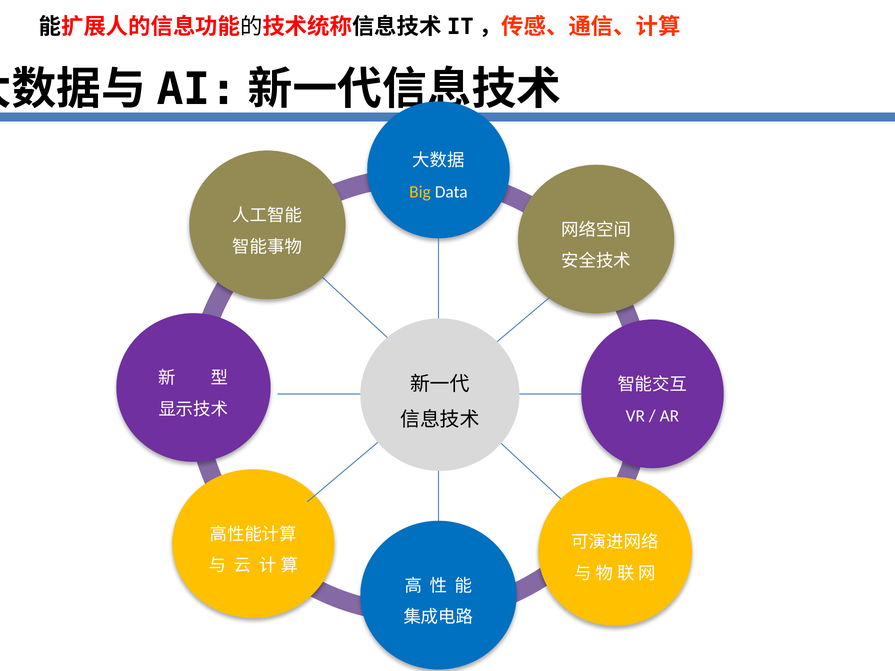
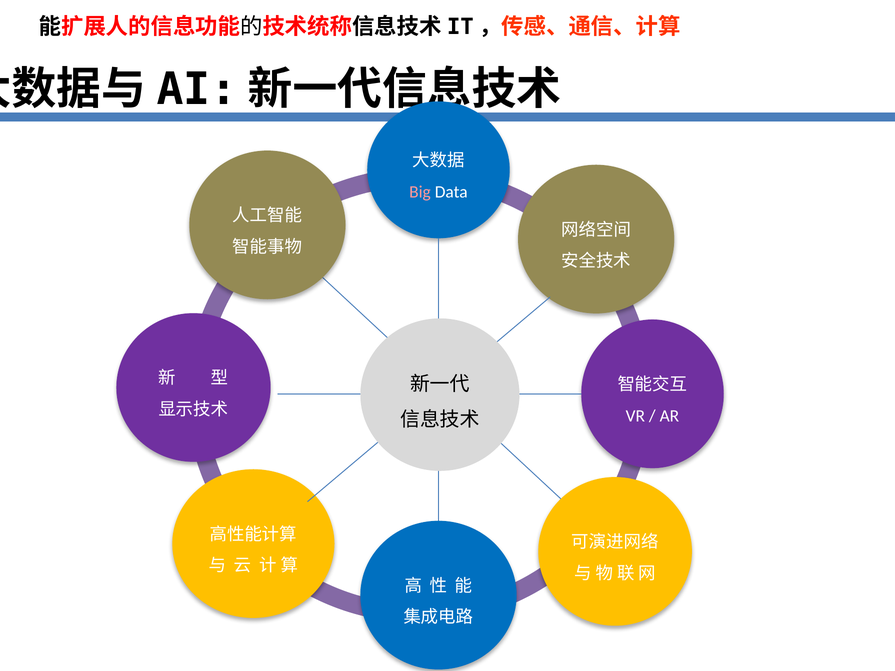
Big colour: yellow -> pink
